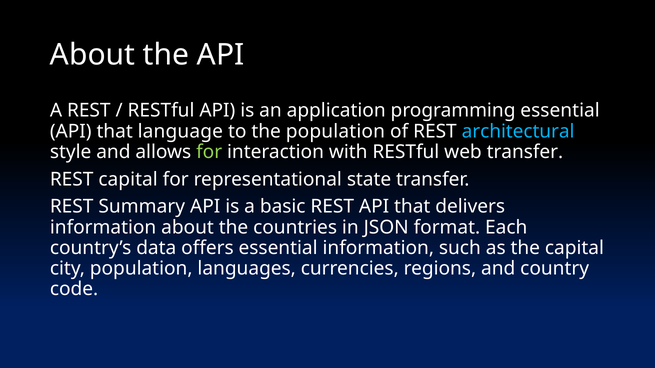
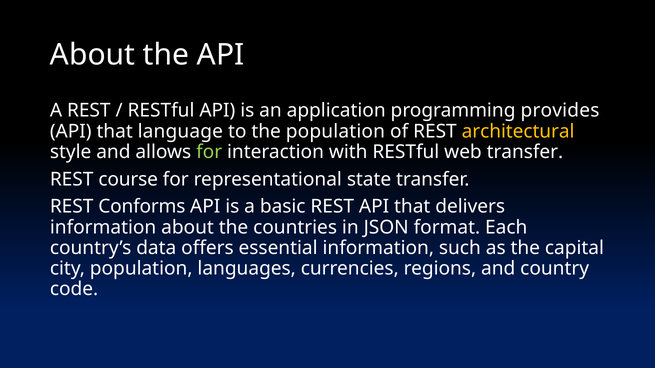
programming essential: essential -> provides
architectural colour: light blue -> yellow
REST capital: capital -> course
Summary: Summary -> Conforms
